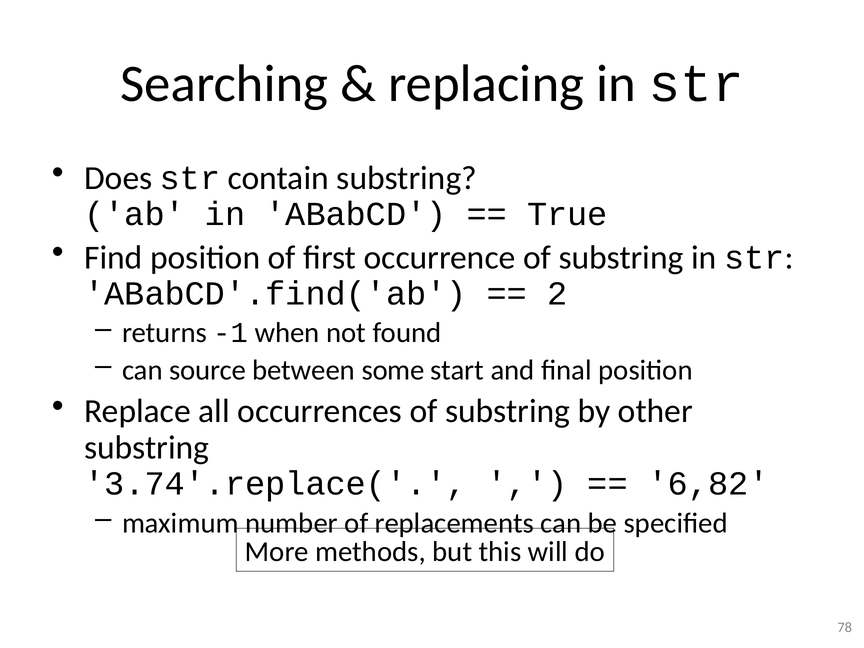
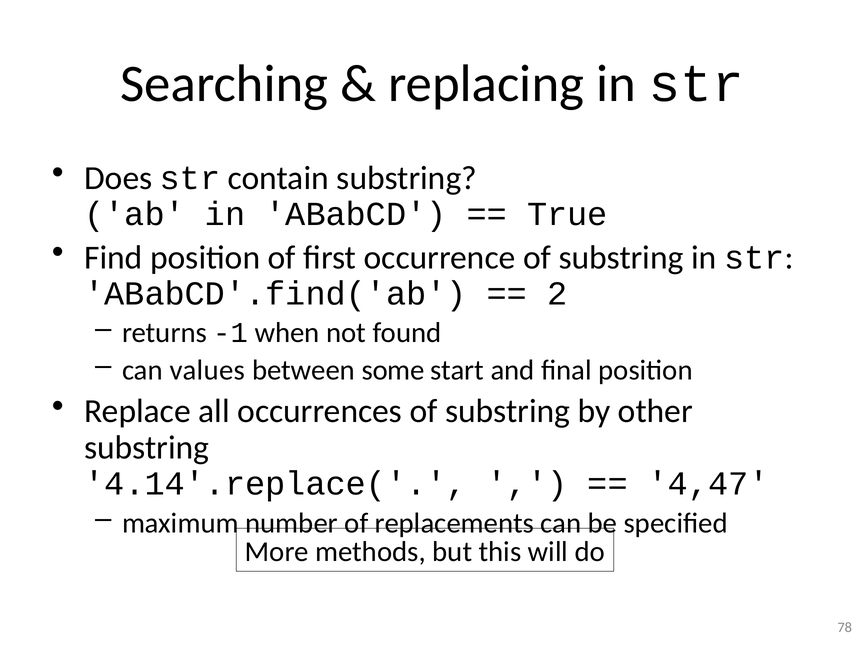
source: source -> values
3.74'.replace(: 3.74'.replace( -> 4.14'.replace(
6,82: 6,82 -> 4,47
